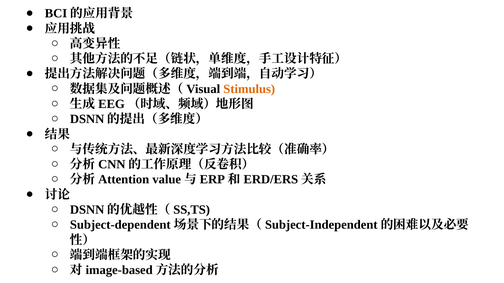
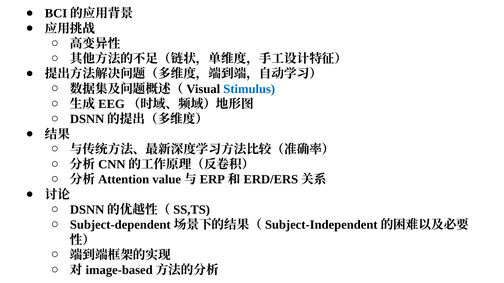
Stimulus colour: orange -> blue
